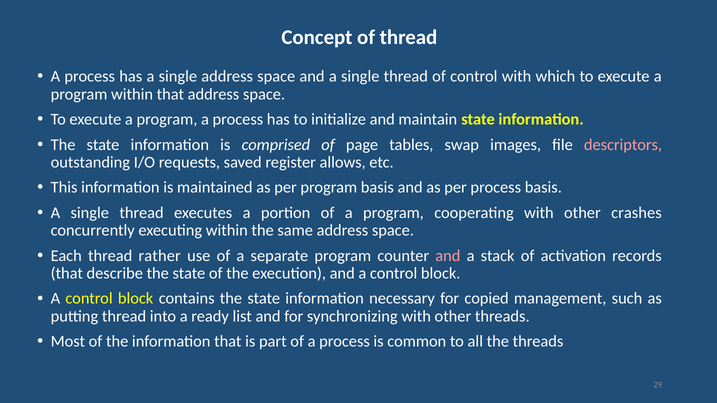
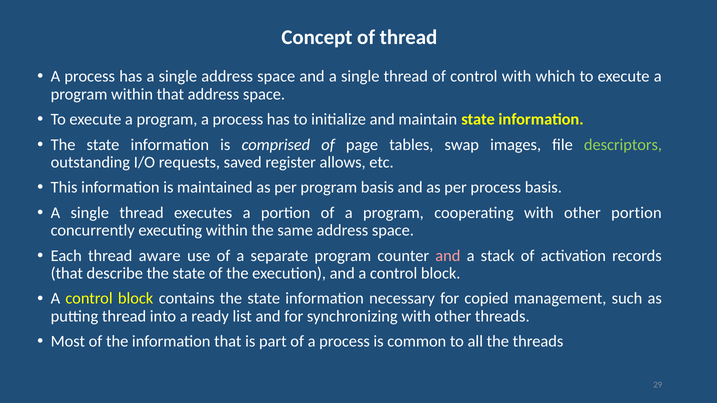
descriptors colour: pink -> light green
other crashes: crashes -> portion
rather: rather -> aware
